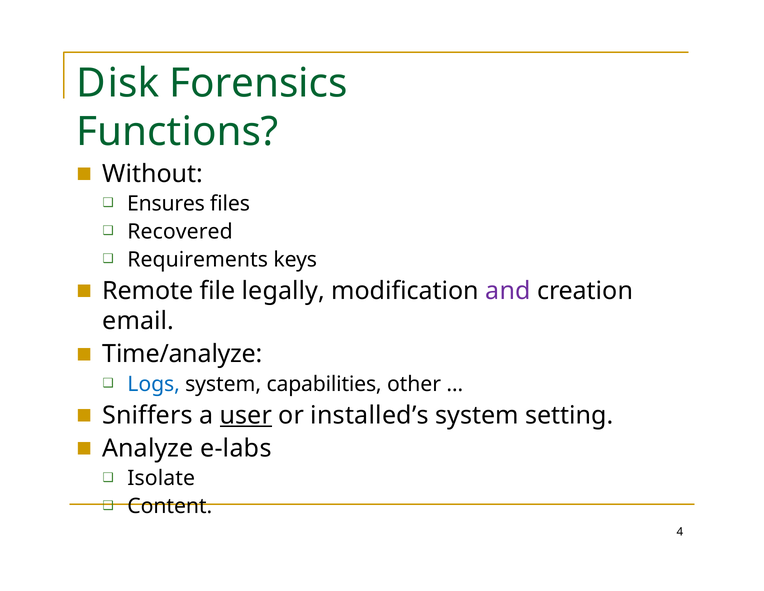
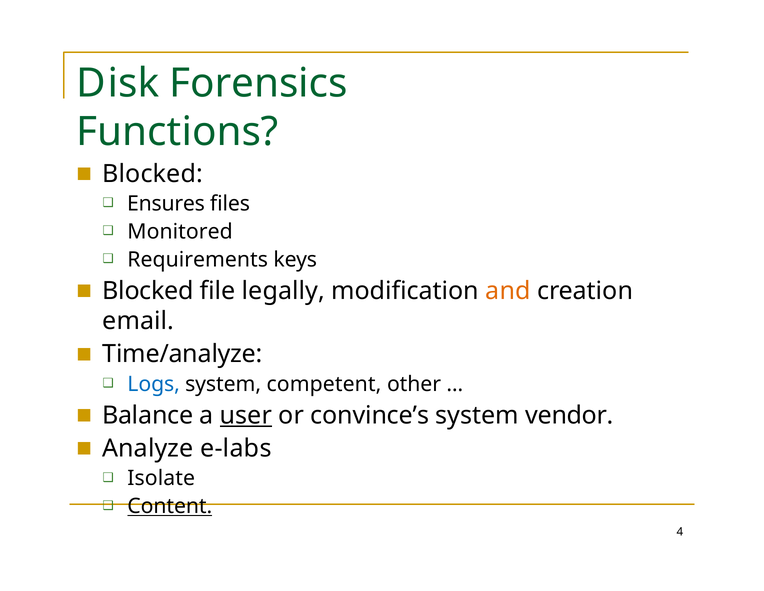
Without at (153, 174): Without -> Blocked
Recovered: Recovered -> Monitored
Remote at (148, 291): Remote -> Blocked
and colour: purple -> orange
capabilities: capabilities -> competent
Sniffers: Sniffers -> Balance
installed’s: installed’s -> convince’s
setting: setting -> vendor
Content underline: none -> present
